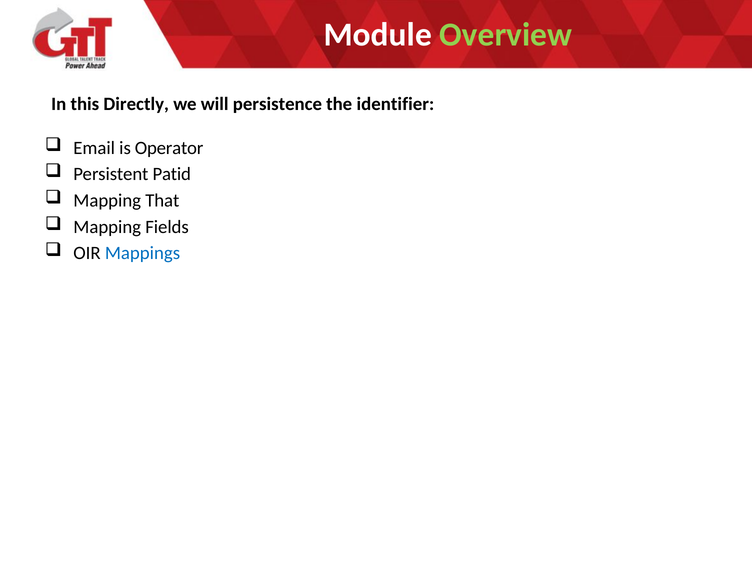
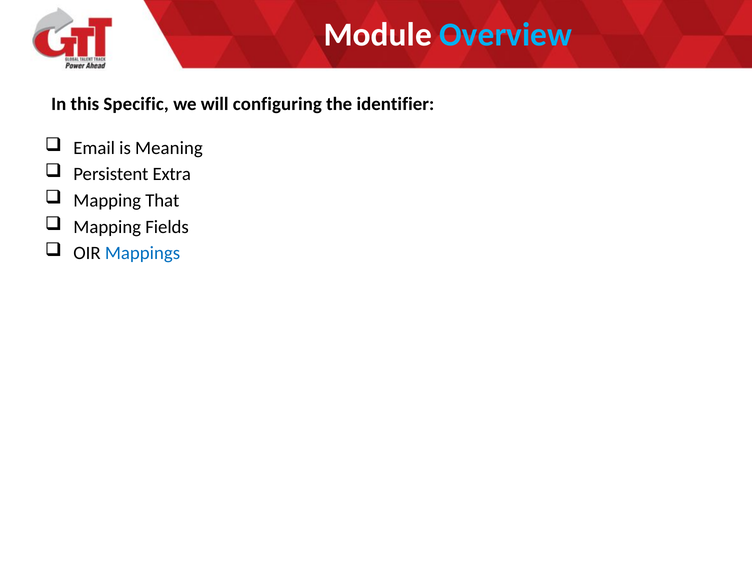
Overview colour: light green -> light blue
Directly: Directly -> Specific
persistence: persistence -> configuring
Operator: Operator -> Meaning
Patid: Patid -> Extra
